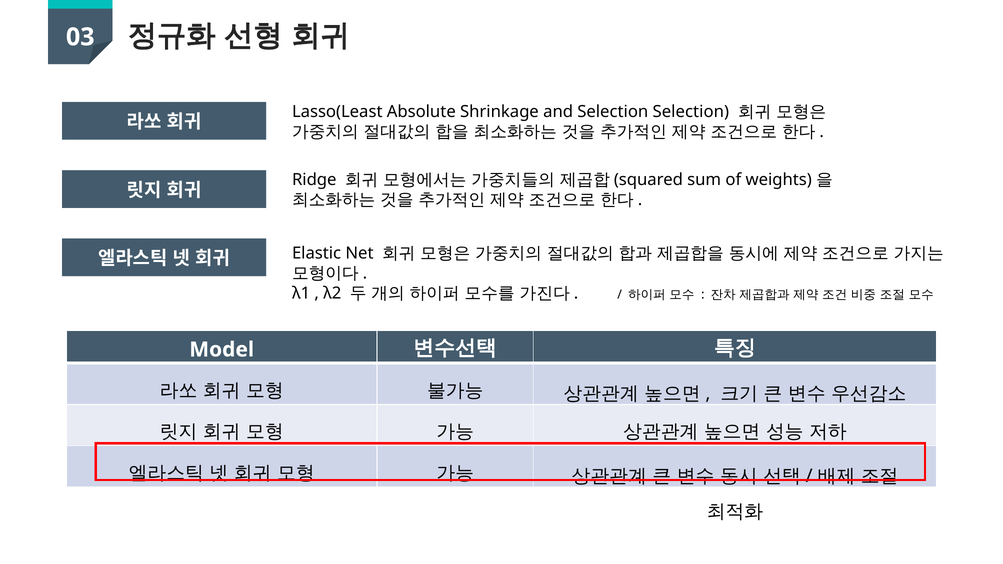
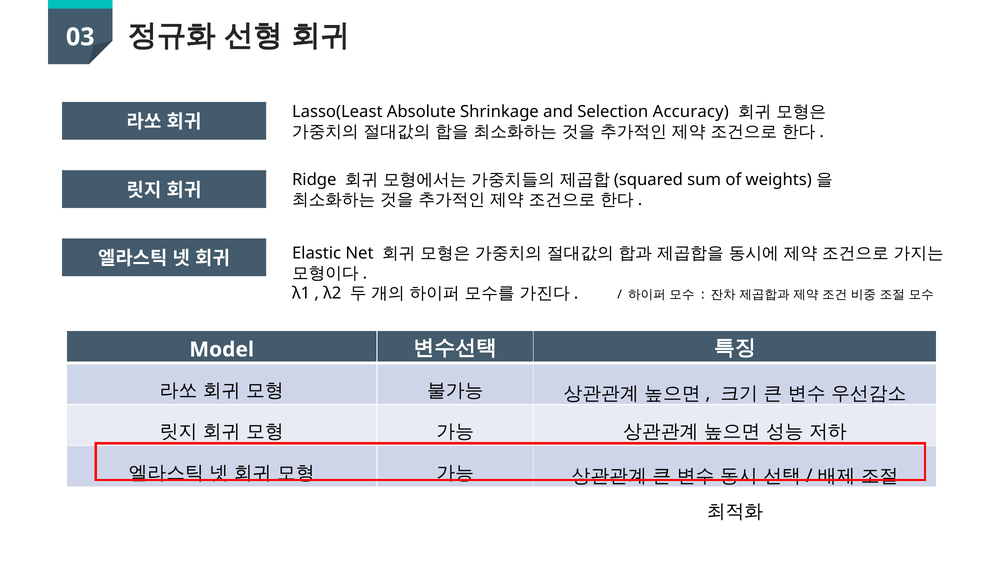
Selection Selection: Selection -> Accuracy
